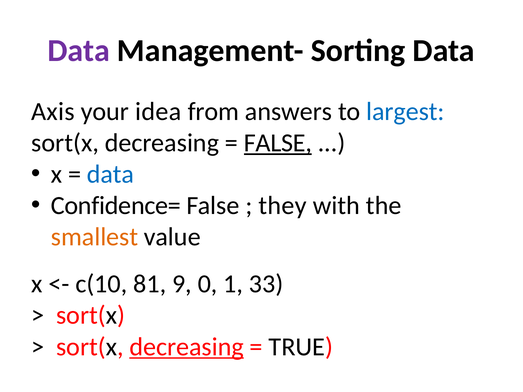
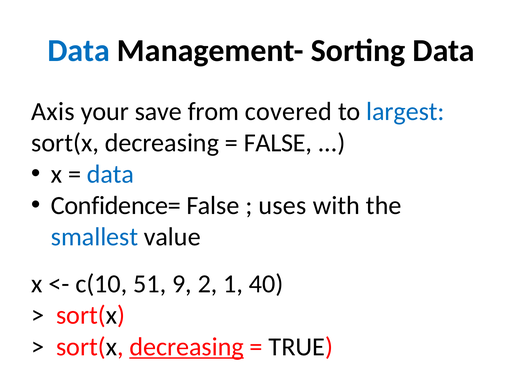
Data at (79, 51) colour: purple -> blue
idea: idea -> save
answers: answers -> covered
FALSE at (278, 143) underline: present -> none
they: they -> uses
smallest colour: orange -> blue
81: 81 -> 51
0: 0 -> 2
33: 33 -> 40
